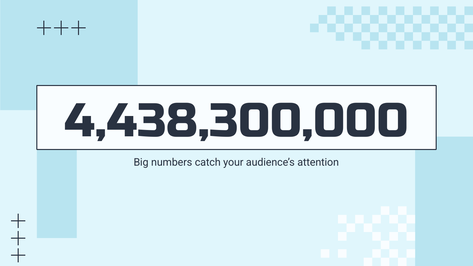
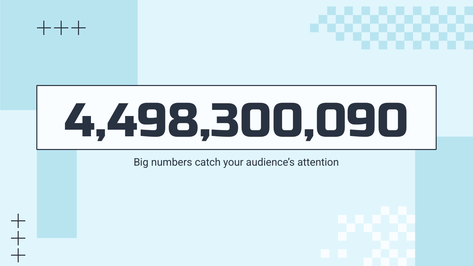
4,438,300,000: 4,438,300,000 -> 4,498,300,090
